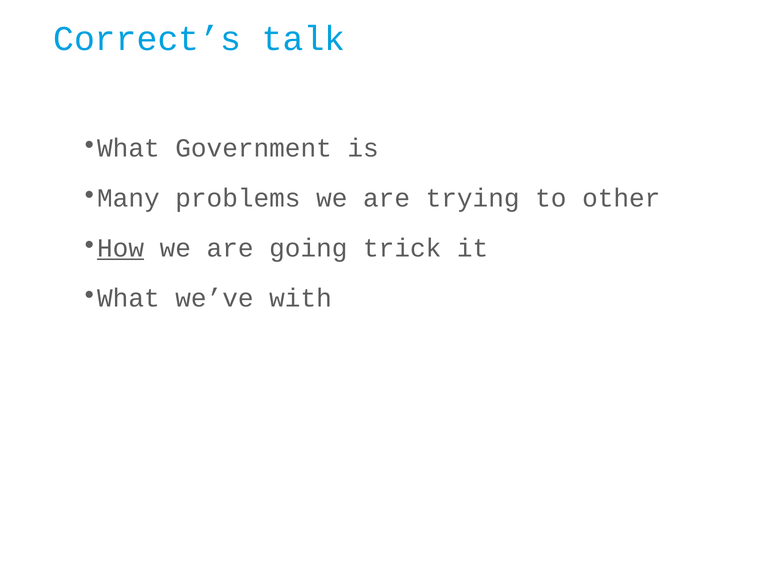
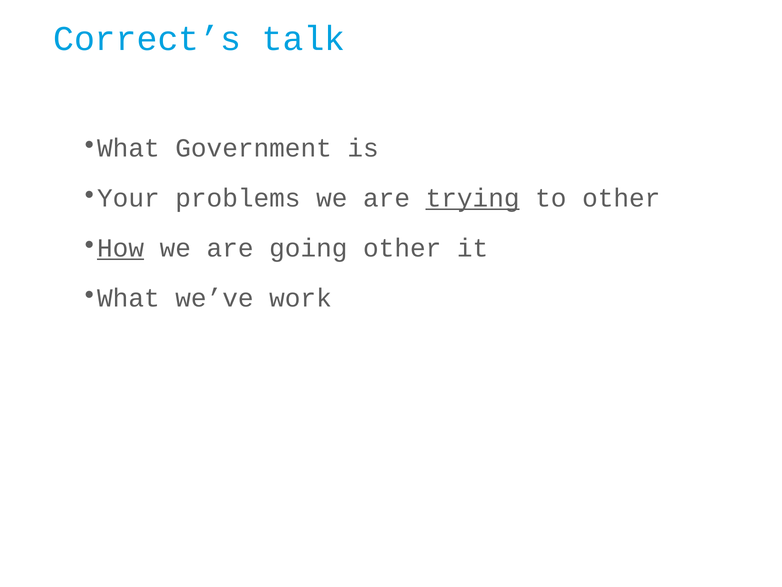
Many: Many -> Your
trying underline: none -> present
going trick: trick -> other
with: with -> work
